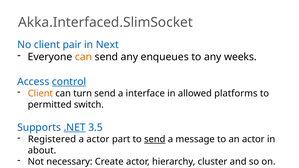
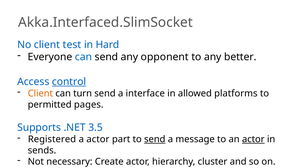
pair: pair -> test
Next: Next -> Hard
can at (84, 57) colour: orange -> blue
enqueues: enqueues -> opponent
weeks: weeks -> better
switch: switch -> pages
.NET underline: present -> none
actor at (253, 139) underline: none -> present
about: about -> sends
